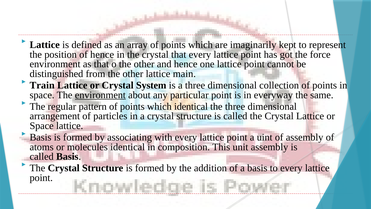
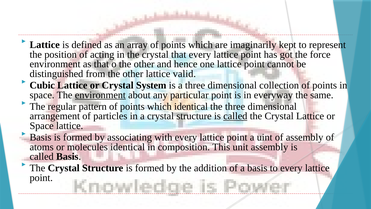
of hence: hence -> acting
main: main -> valid
Train: Train -> Cubic
called at (235, 116) underline: none -> present
